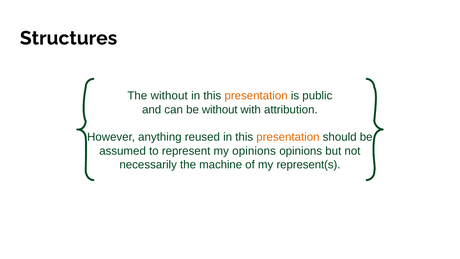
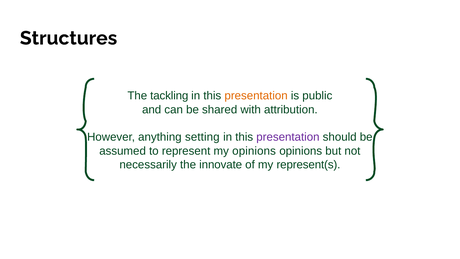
The without: without -> tackling
be without: without -> shared
reused: reused -> setting
presentation at (288, 137) colour: orange -> purple
machine: machine -> innovate
